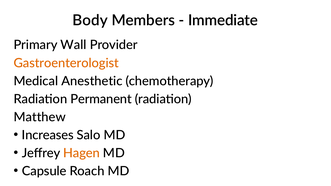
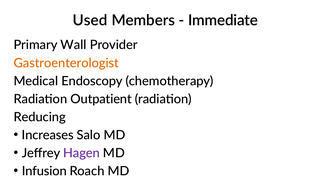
Body: Body -> Used
Anesthetic: Anesthetic -> Endoscopy
Permanent: Permanent -> Outpatient
Matthew: Matthew -> Reducing
Hagen colour: orange -> purple
Capsule: Capsule -> Infusion
